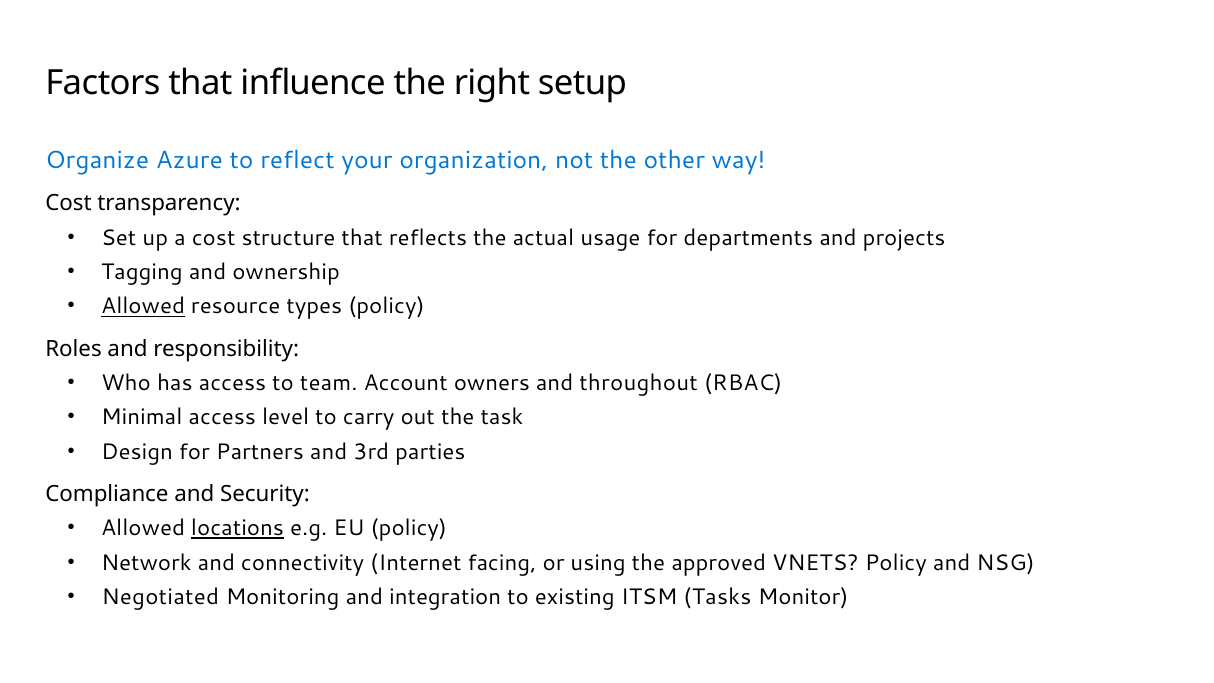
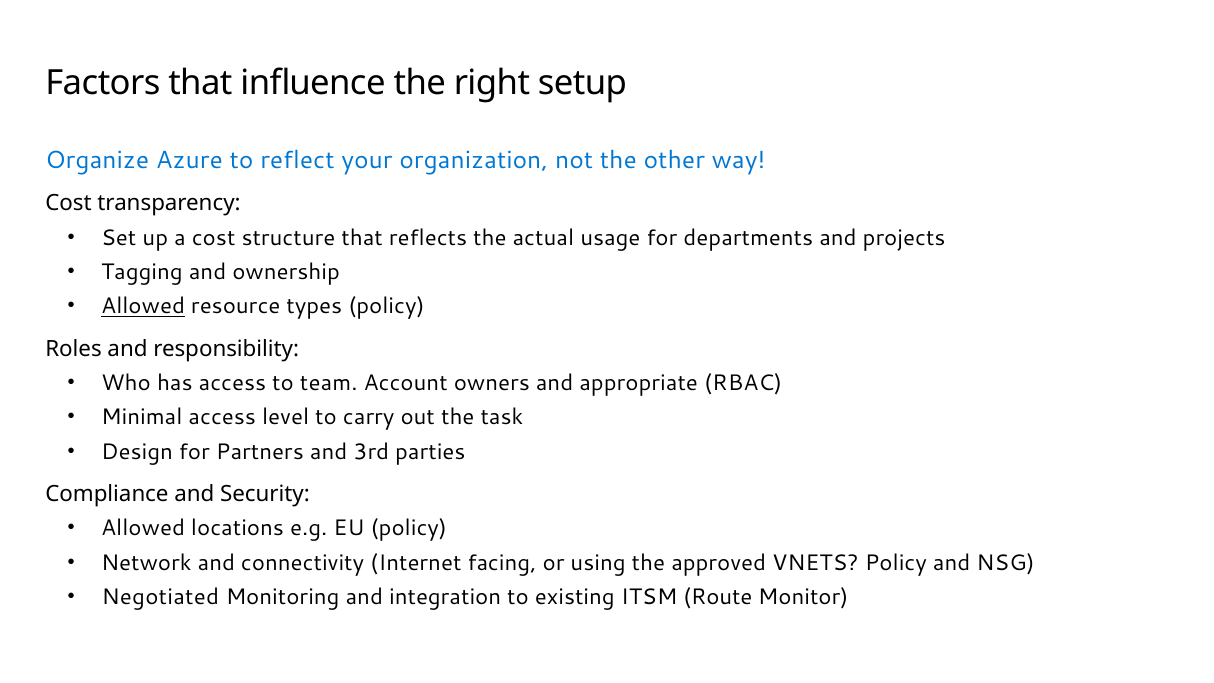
throughout: throughout -> appropriate
locations underline: present -> none
Tasks: Tasks -> Route
